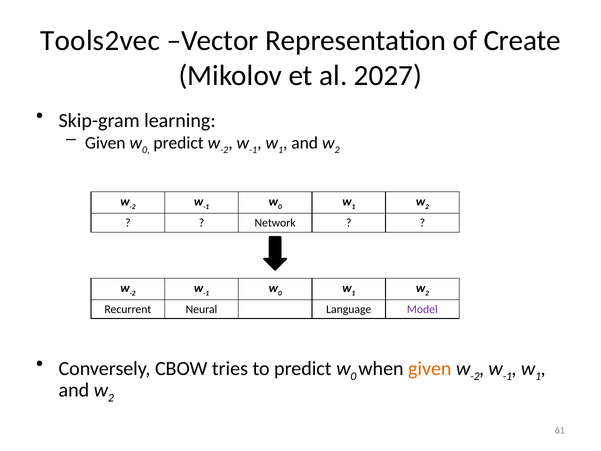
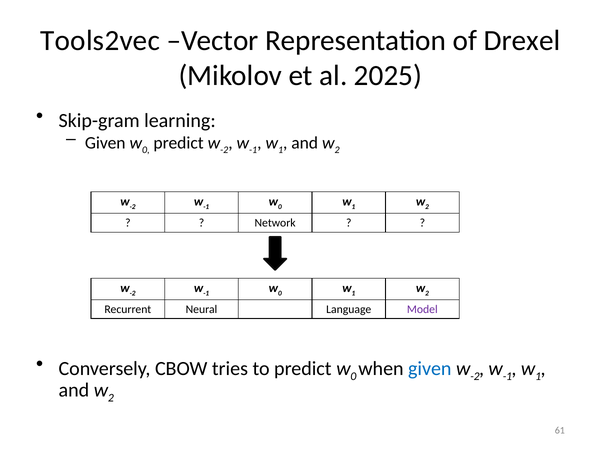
Create: Create -> Drexel
2027: 2027 -> 2025
given at (430, 368) colour: orange -> blue
